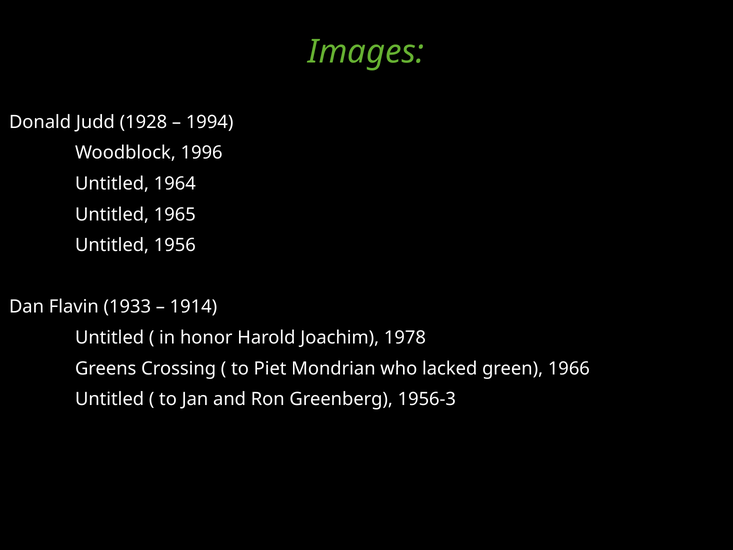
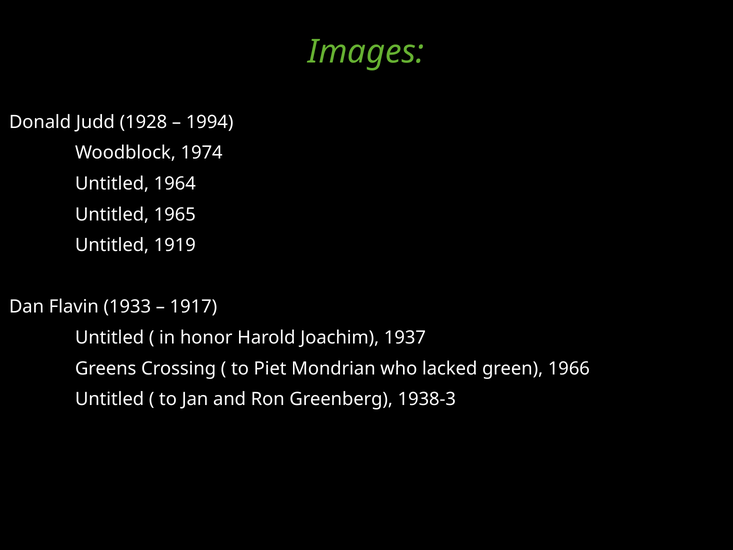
1996: 1996 -> 1974
1956: 1956 -> 1919
1914: 1914 -> 1917
1978: 1978 -> 1937
1956-3: 1956-3 -> 1938-3
